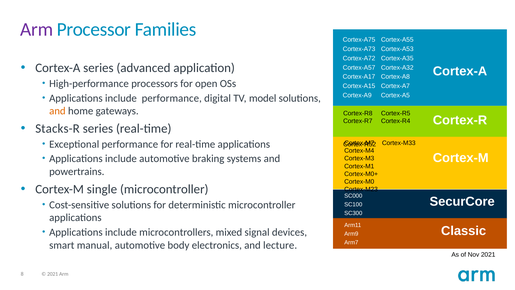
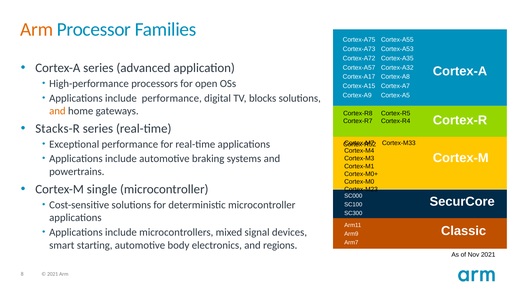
Arm at (37, 29) colour: purple -> orange
model: model -> blocks
manual: manual -> starting
lecture: lecture -> regions
